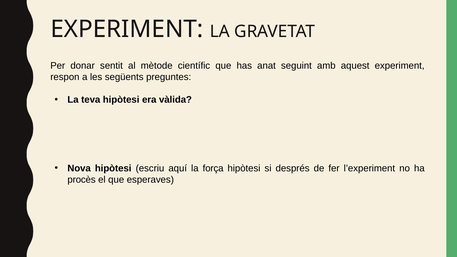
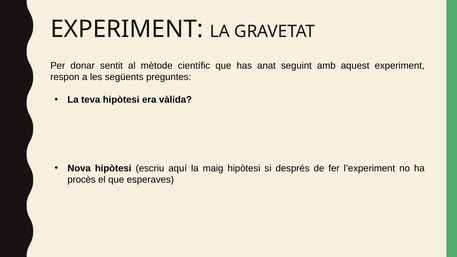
força: força -> maig
